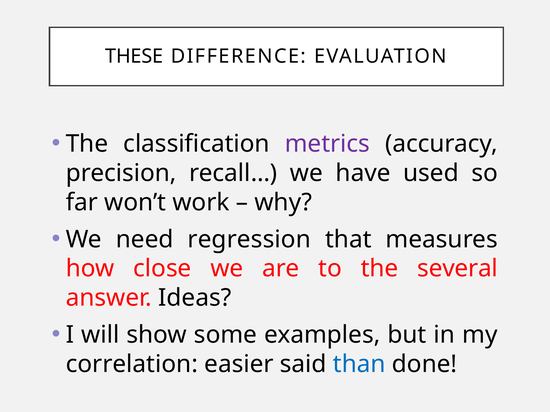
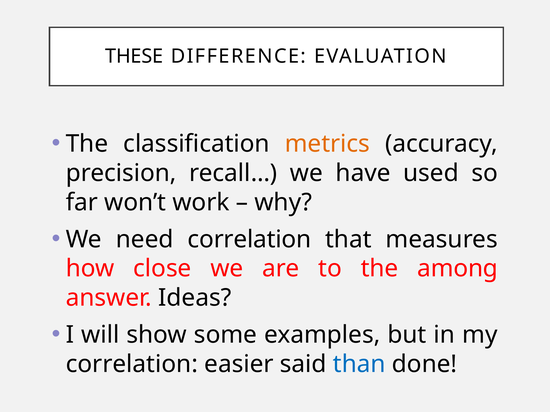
metrics colour: purple -> orange
need regression: regression -> correlation
several: several -> among
